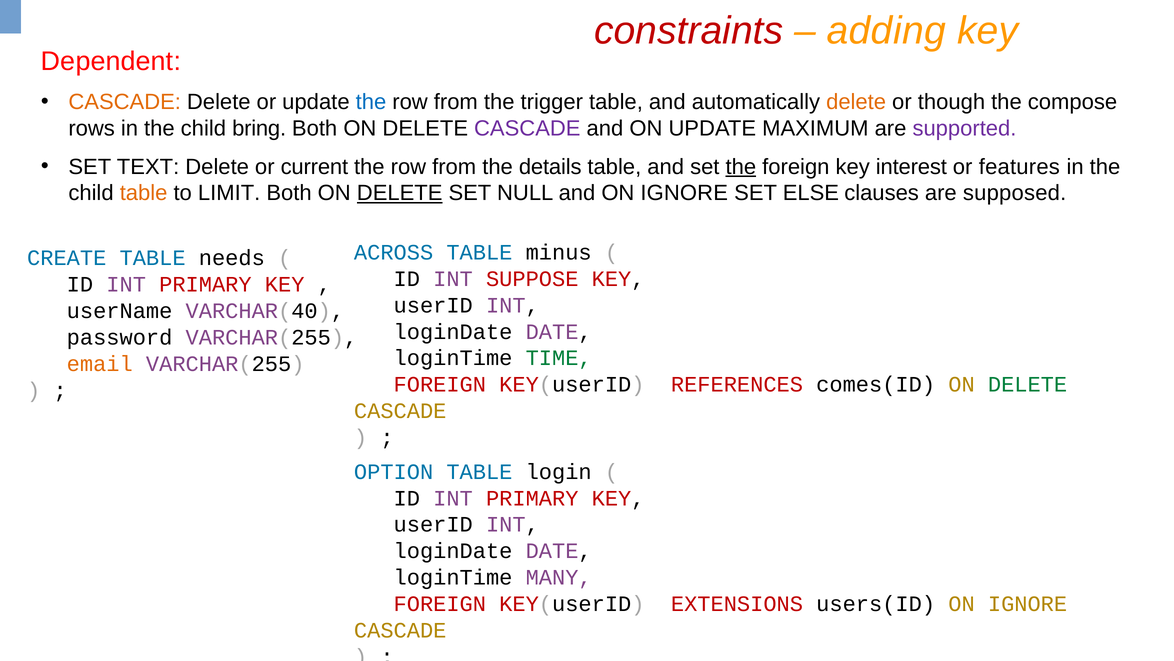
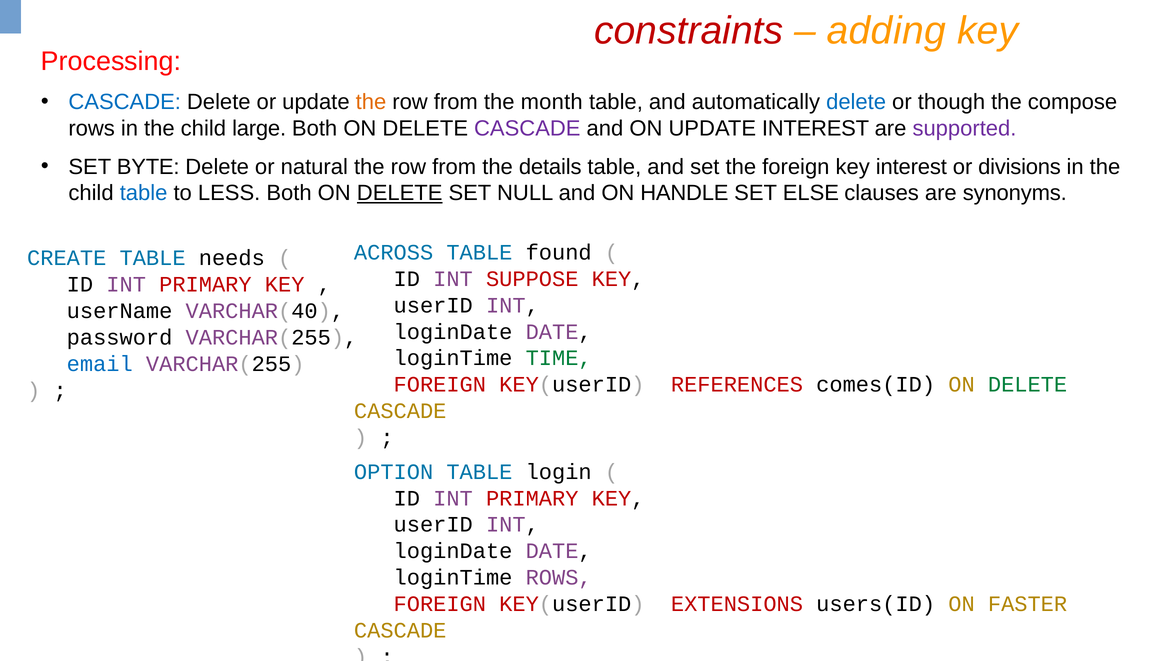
Dependent: Dependent -> Processing
CASCADE at (125, 102) colour: orange -> blue
the at (371, 102) colour: blue -> orange
trigger: trigger -> month
delete at (856, 102) colour: orange -> blue
bring: bring -> large
UPDATE MAXIMUM: MAXIMUM -> INTEREST
TEXT: TEXT -> BYTE
current: current -> natural
the at (741, 167) underline: present -> none
features: features -> divisions
table at (144, 193) colour: orange -> blue
LIMIT: LIMIT -> LESS
and ON IGNORE: IGNORE -> HANDLE
supposed: supposed -> synonyms
minus: minus -> found
email colour: orange -> blue
loginTime MANY: MANY -> ROWS
users(ID ON IGNORE: IGNORE -> FASTER
